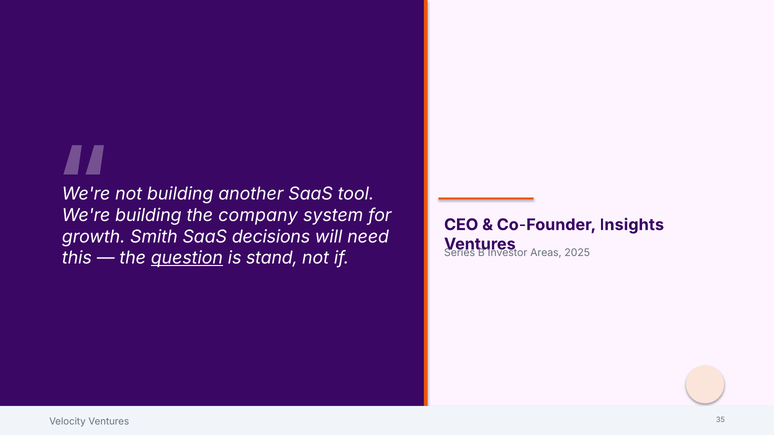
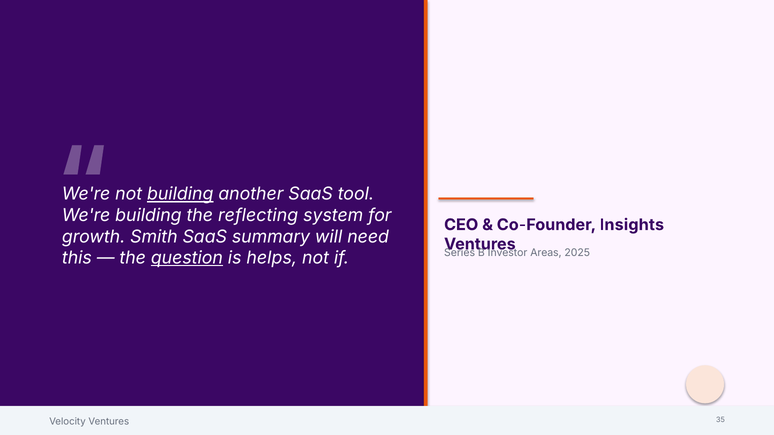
building at (180, 194) underline: none -> present
company: company -> reflecting
decisions: decisions -> summary
stand: stand -> helps
